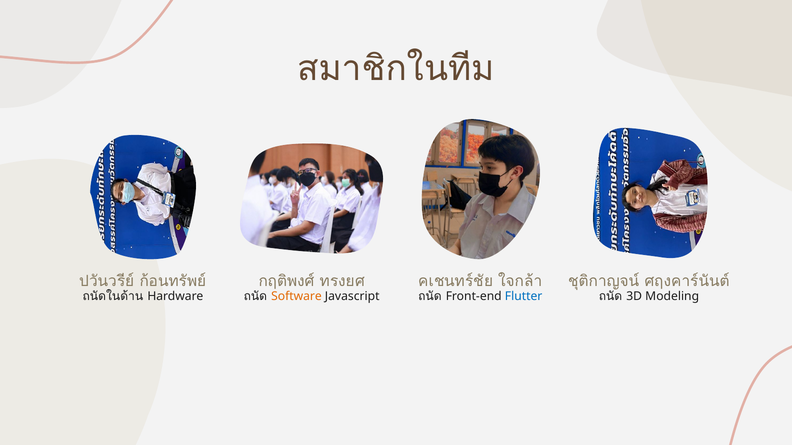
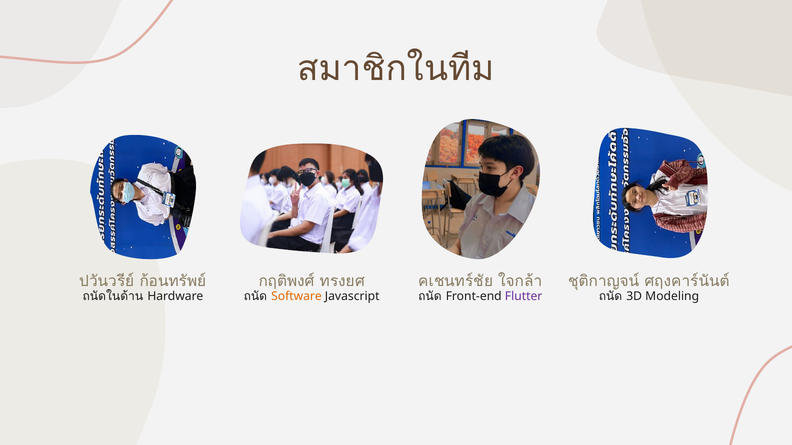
Flutter colour: blue -> purple
